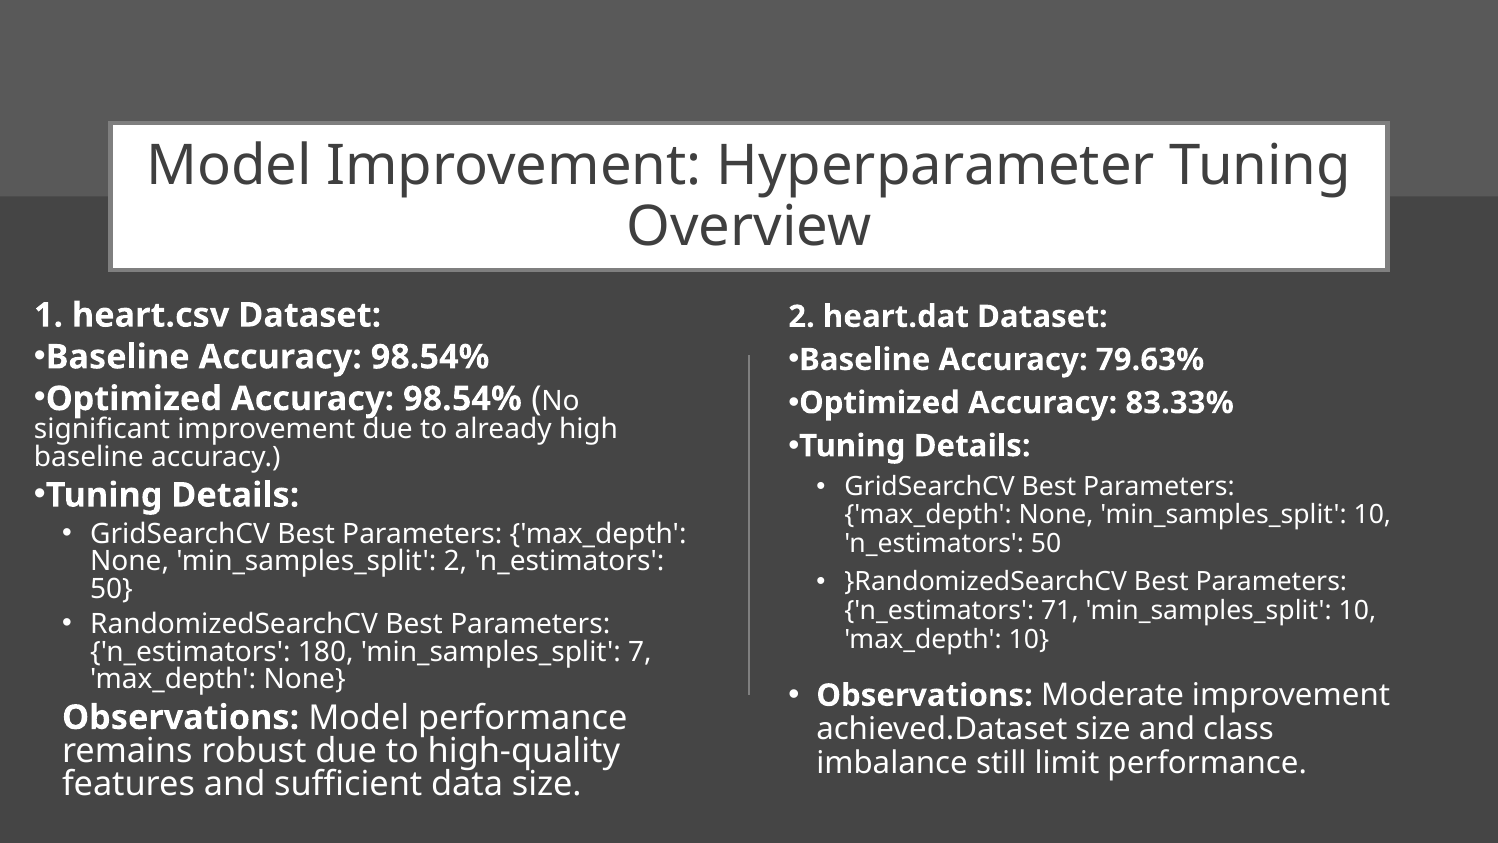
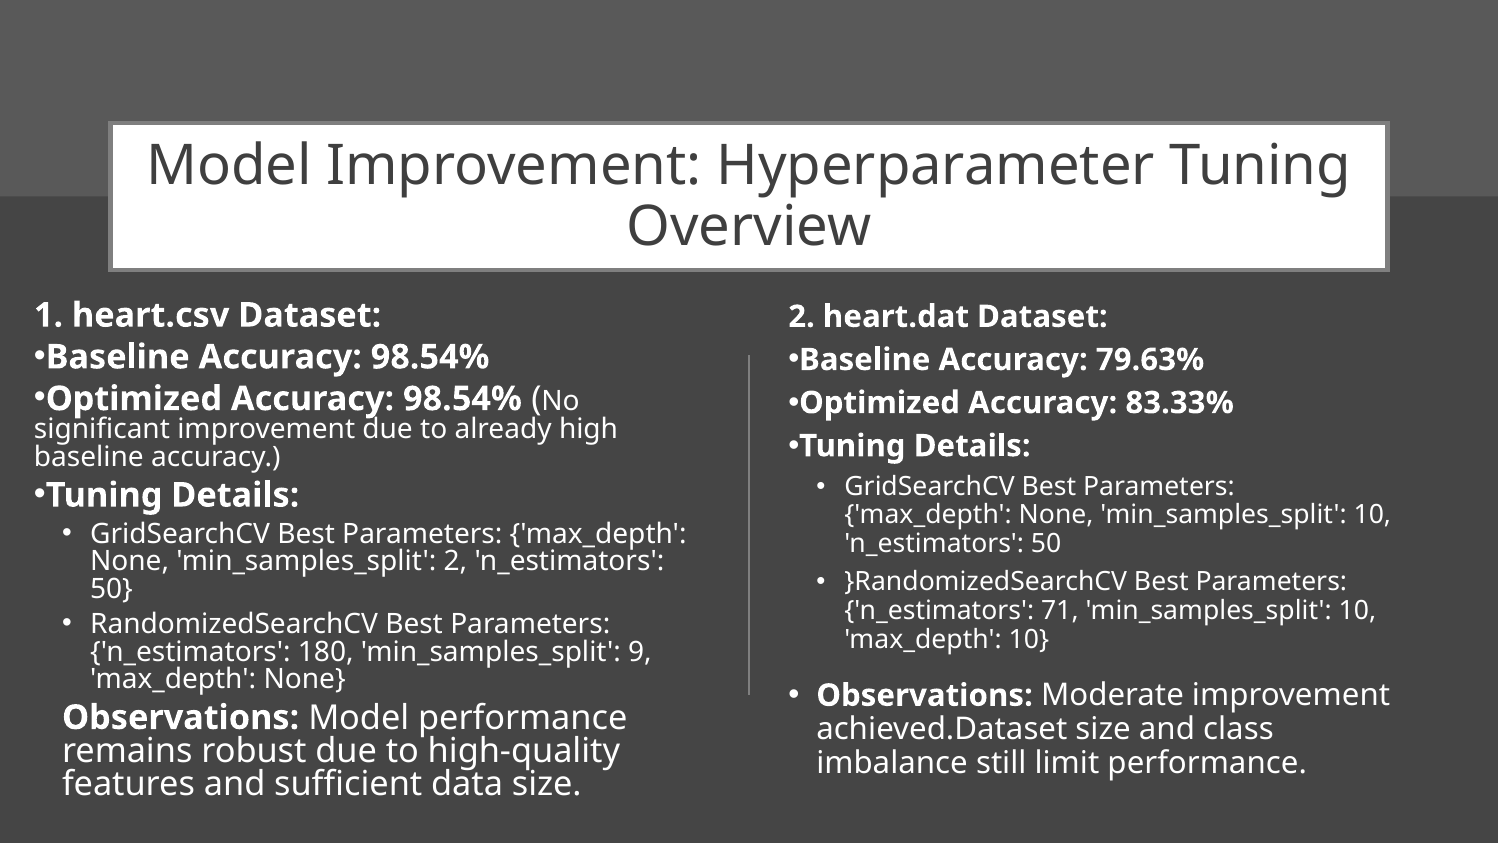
7: 7 -> 9
